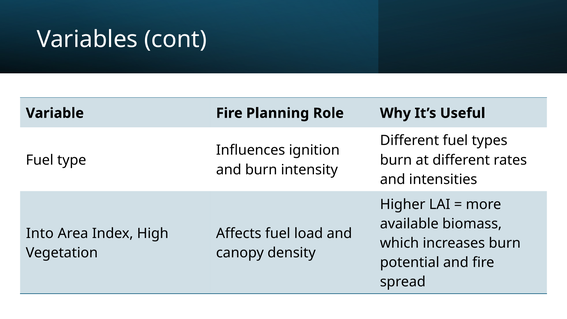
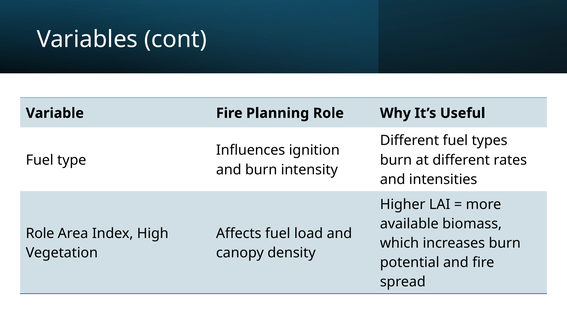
Into at (40, 233): Into -> Role
